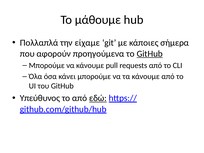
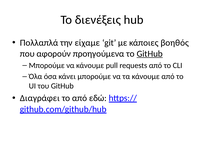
μάθουμε: μάθουμε -> διενέξεις
σήμερα: σήμερα -> βοηθός
Υπεύθυνος: Υπεύθυνος -> Διαγράφει
εδώ underline: present -> none
